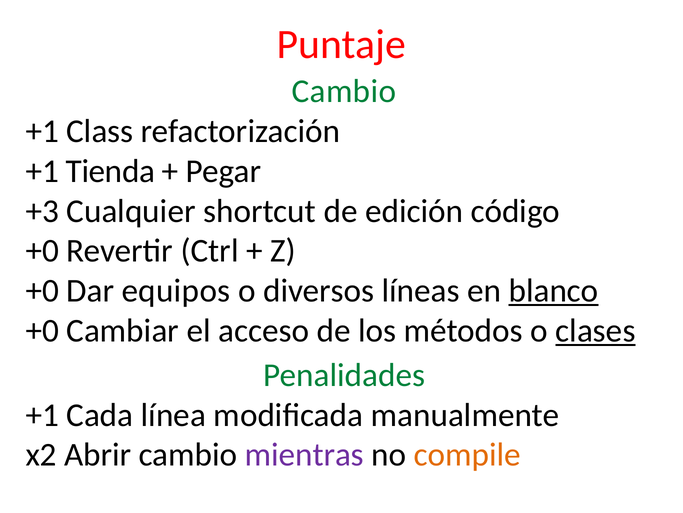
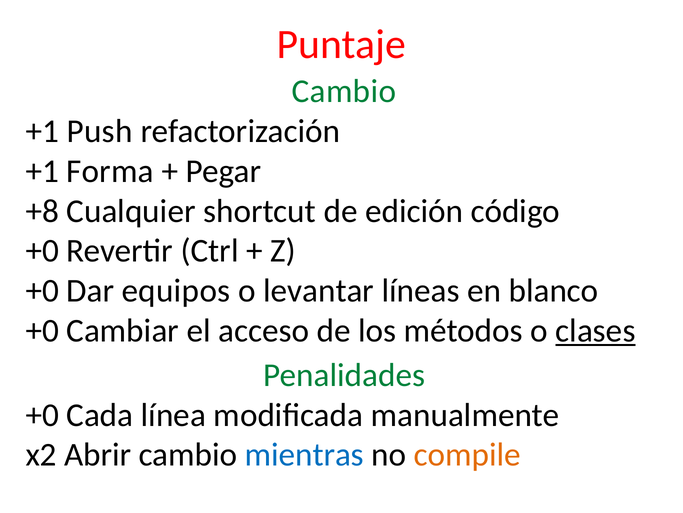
Class: Class -> Push
Tienda: Tienda -> Forma
+3: +3 -> +8
diversos: diversos -> levantar
blanco underline: present -> none
+1 at (42, 414): +1 -> +0
mientras colour: purple -> blue
